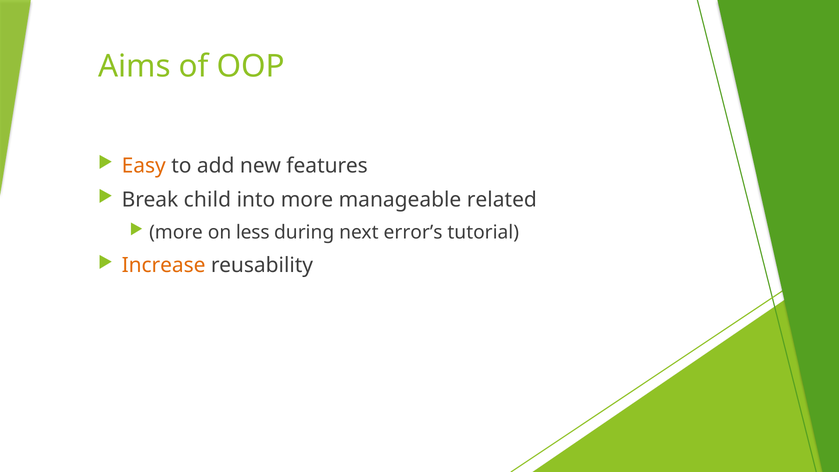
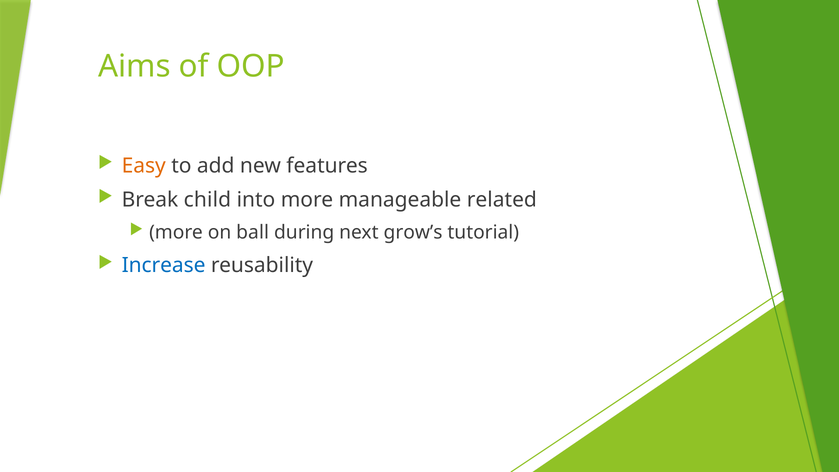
less: less -> ball
error’s: error’s -> grow’s
Increase colour: orange -> blue
